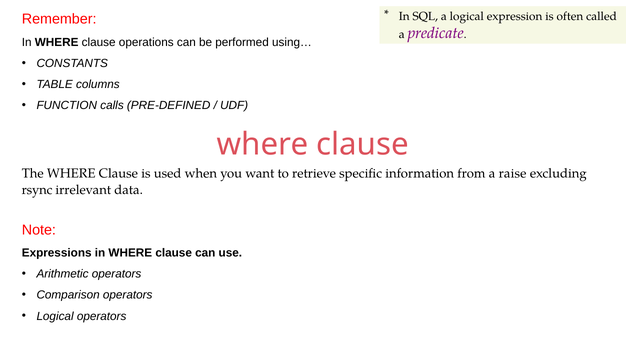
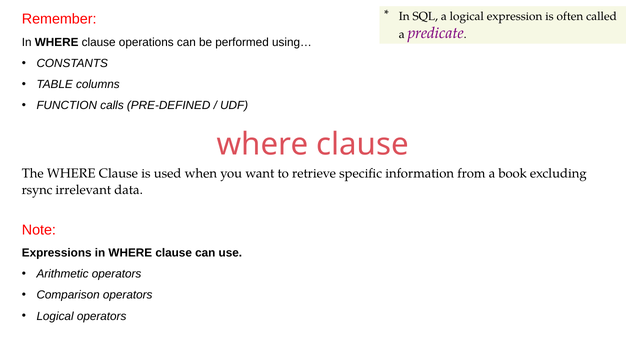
raise: raise -> book
